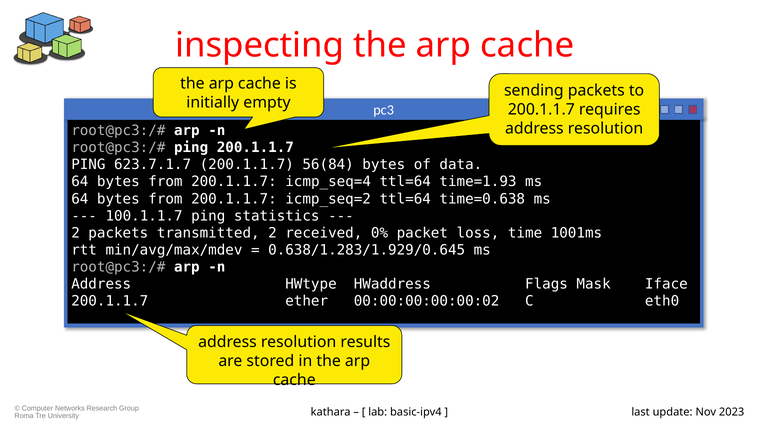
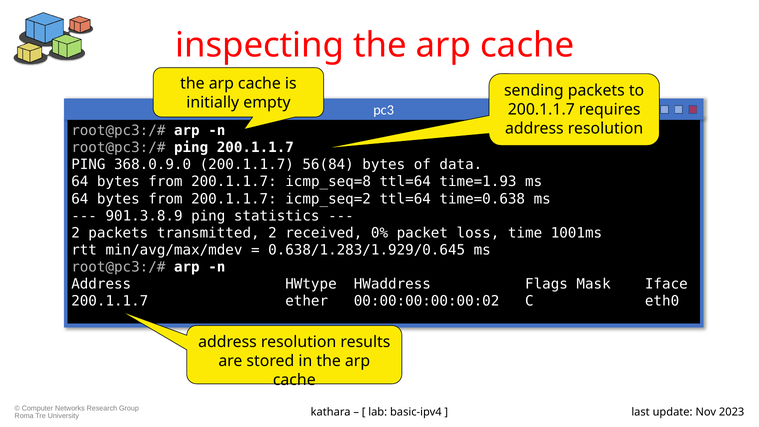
623.7.1.7: 623.7.1.7 -> 368.0.9.0
icmp_seq=4: icmp_seq=4 -> icmp_seq=8
100.1.1.7: 100.1.1.7 -> 901.3.8.9
